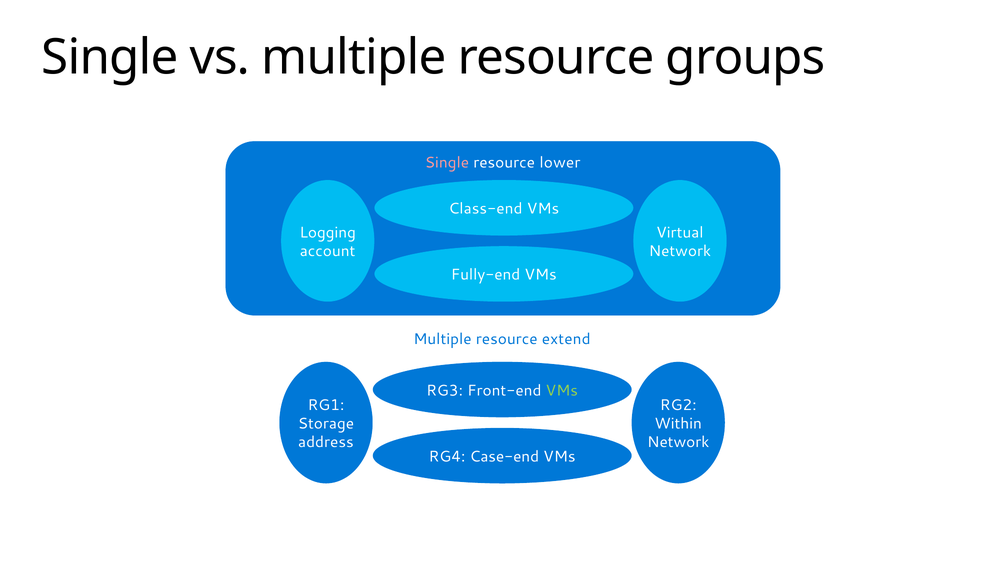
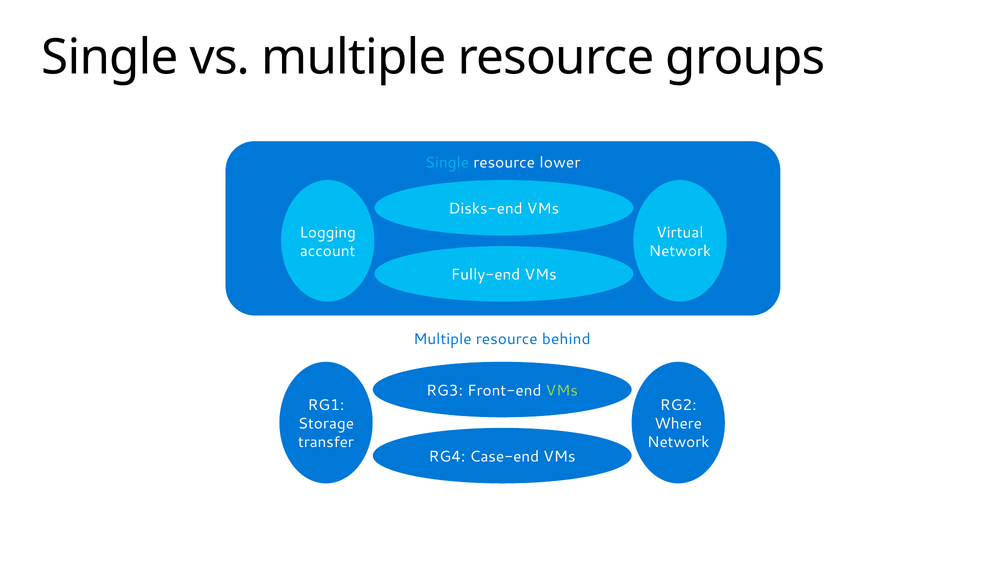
Single at (447, 163) colour: pink -> light blue
Class-end: Class-end -> Disks-end
extend: extend -> behind
Within: Within -> Where
address: address -> transfer
